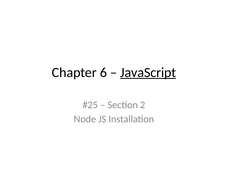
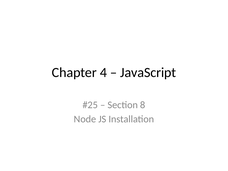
6: 6 -> 4
JavaScript underline: present -> none
2: 2 -> 8
